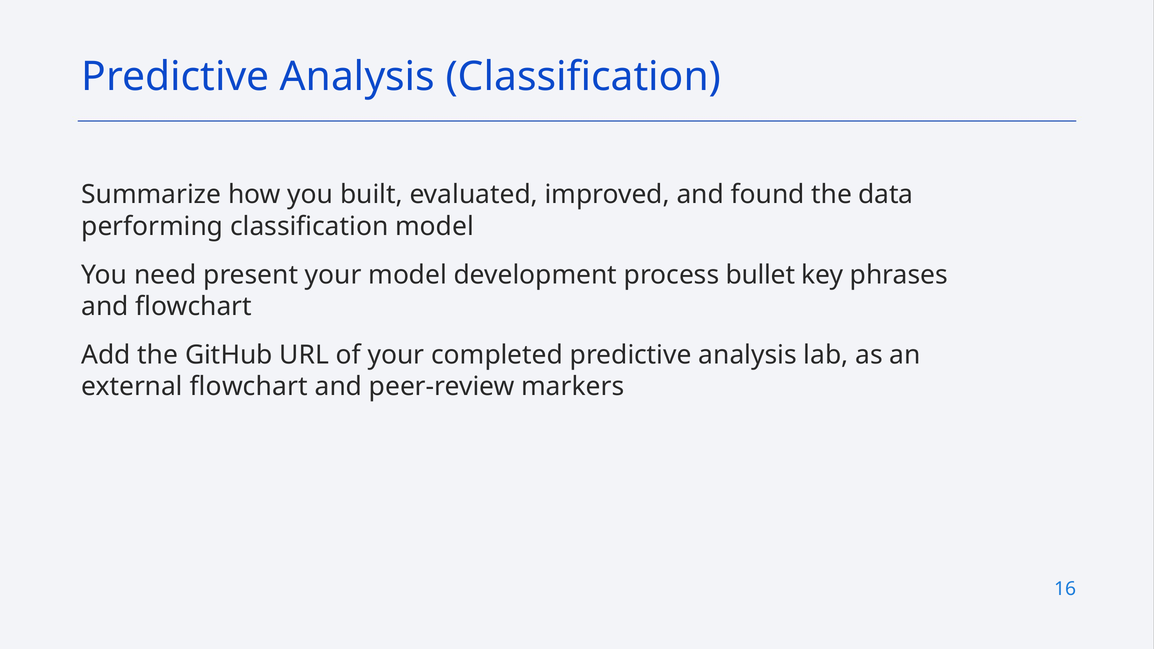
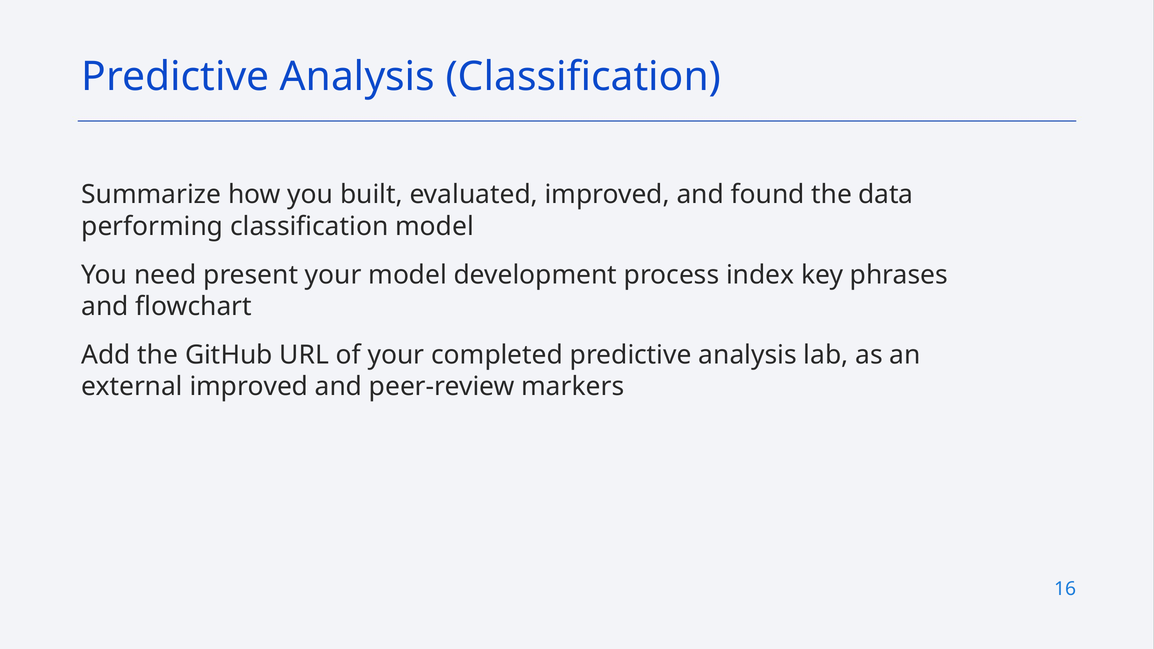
bullet: bullet -> index
external flowchart: flowchart -> improved
